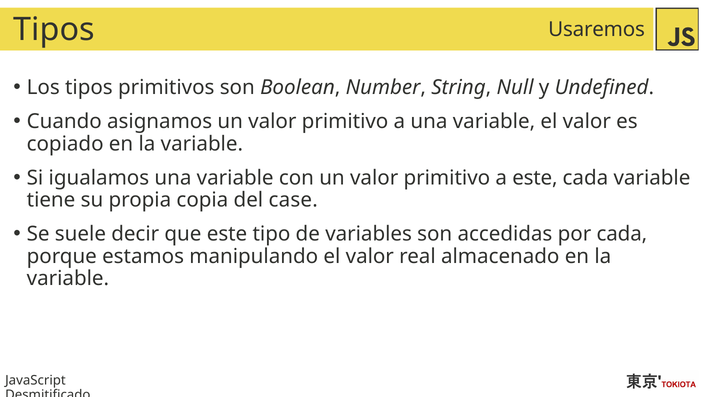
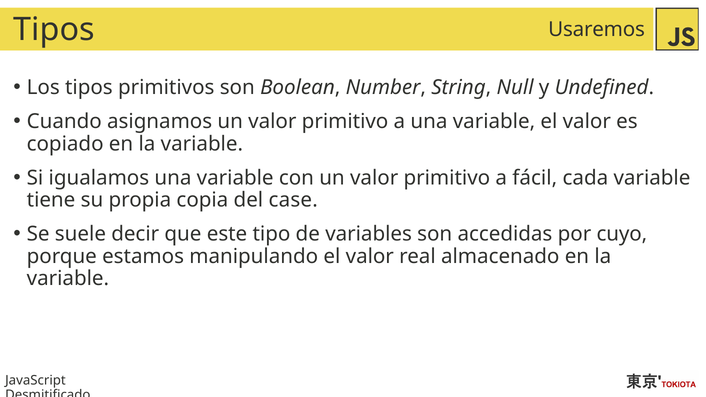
a este: este -> fácil
por cada: cada -> cuyo
